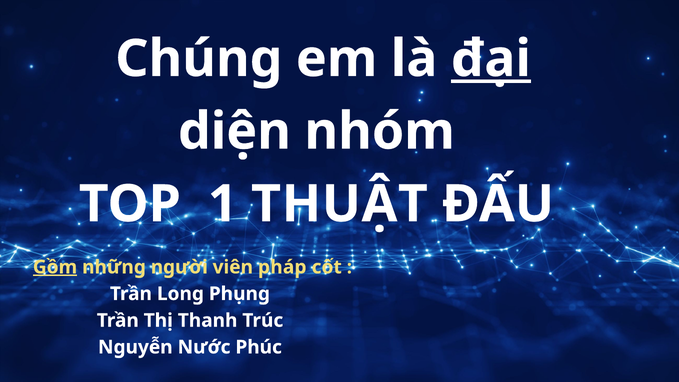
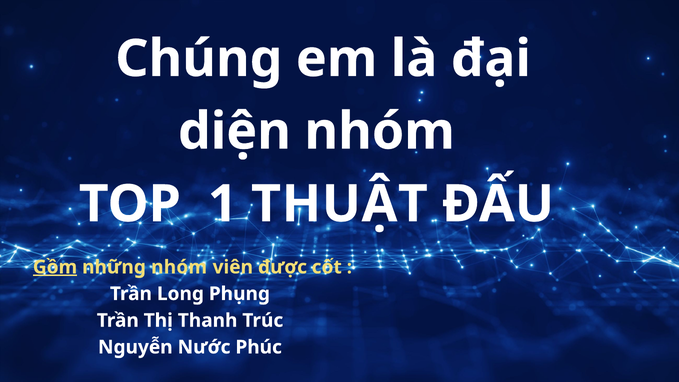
đại underline: present -> none
những người: người -> nhóm
pháp: pháp -> được
